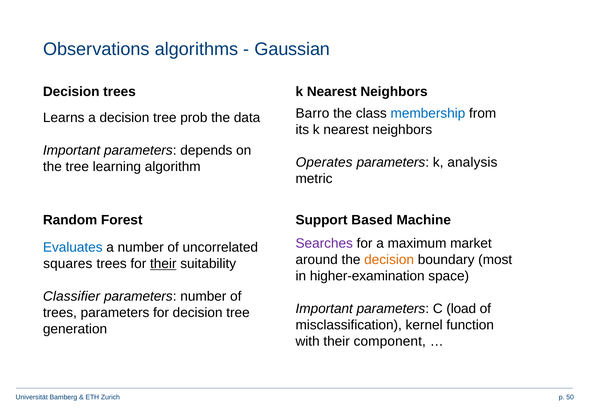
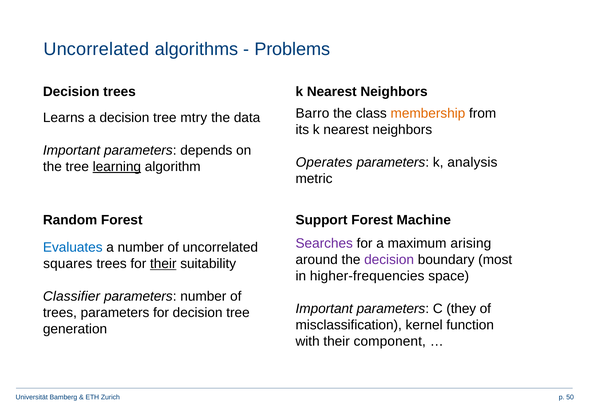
Observations at (96, 49): Observations -> Uncorrelated
Gaussian: Gaussian -> Problems
membership colour: blue -> orange
prob: prob -> mtry
learning underline: none -> present
Support Based: Based -> Forest
market: market -> arising
decision at (389, 259) colour: orange -> purple
higher-examination: higher-examination -> higher-frequencies
load: load -> they
